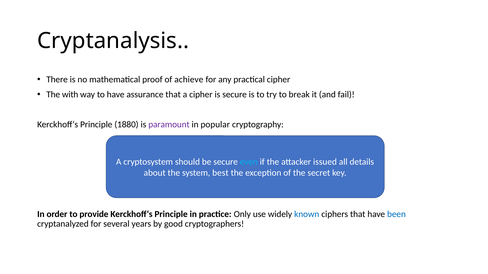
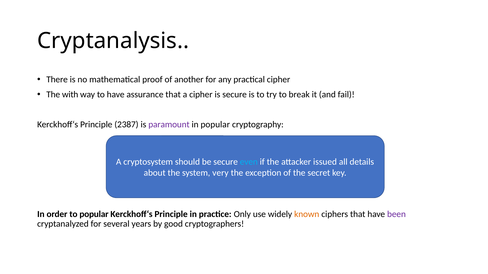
achieve: achieve -> another
1880: 1880 -> 2387
best: best -> very
to provide: provide -> popular
known colour: blue -> orange
been colour: blue -> purple
